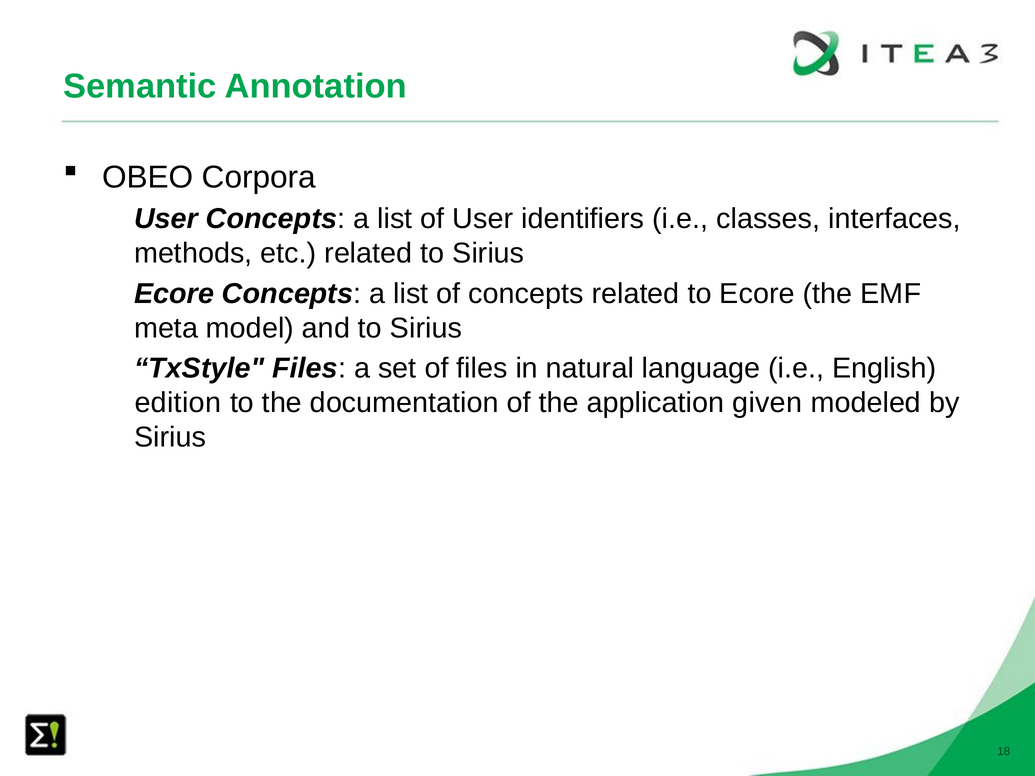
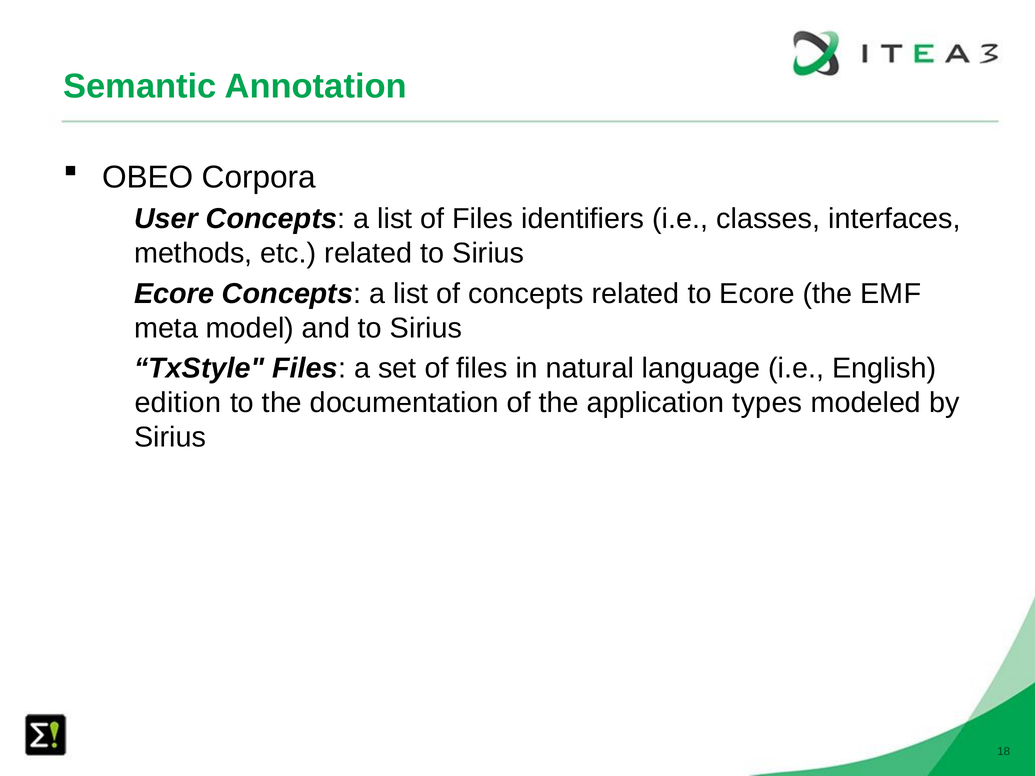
list of User: User -> Files
given: given -> types
